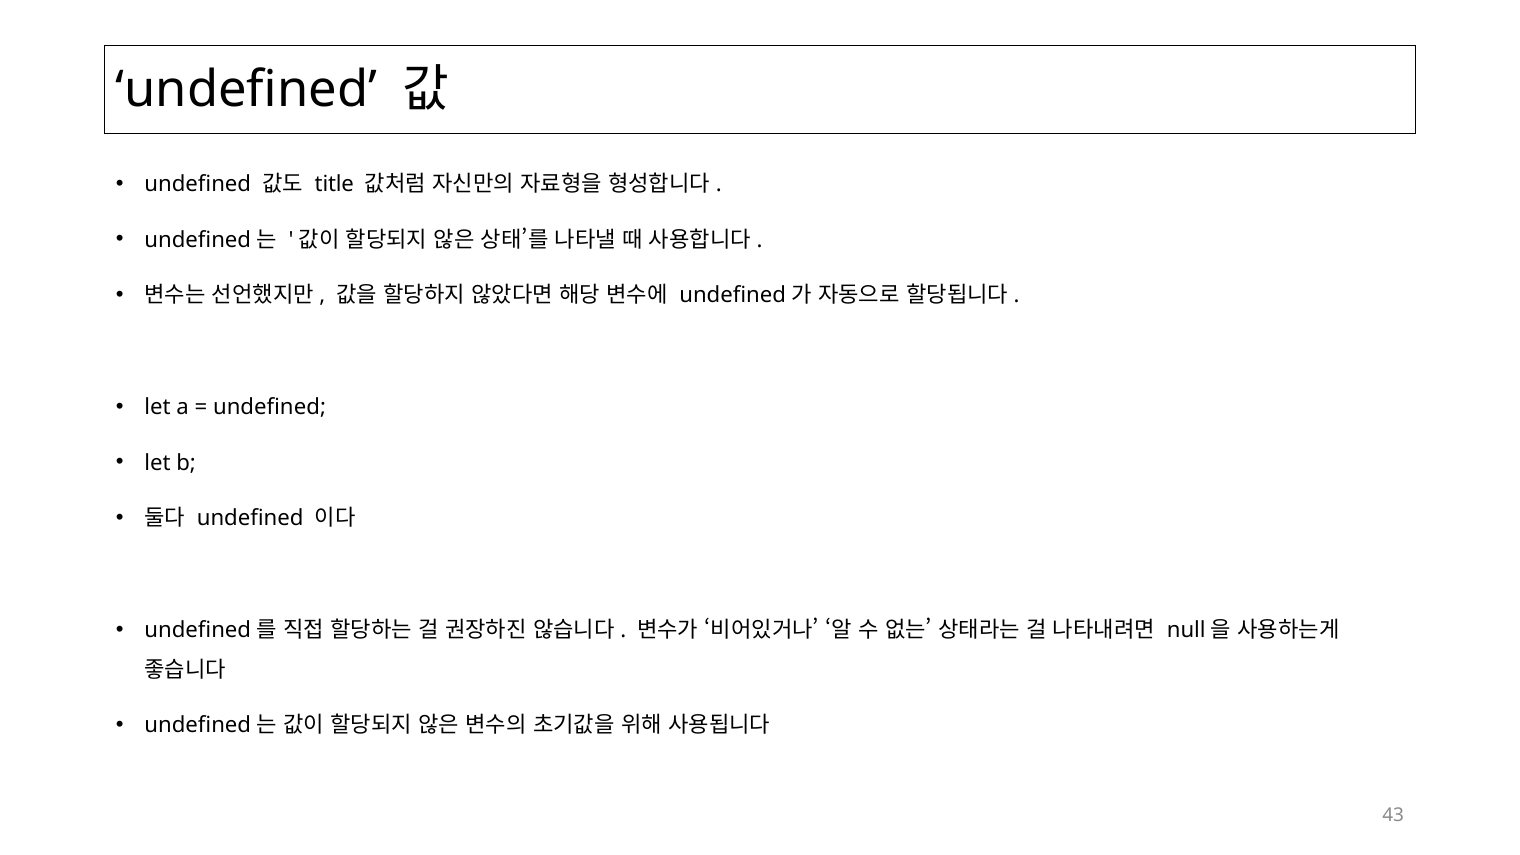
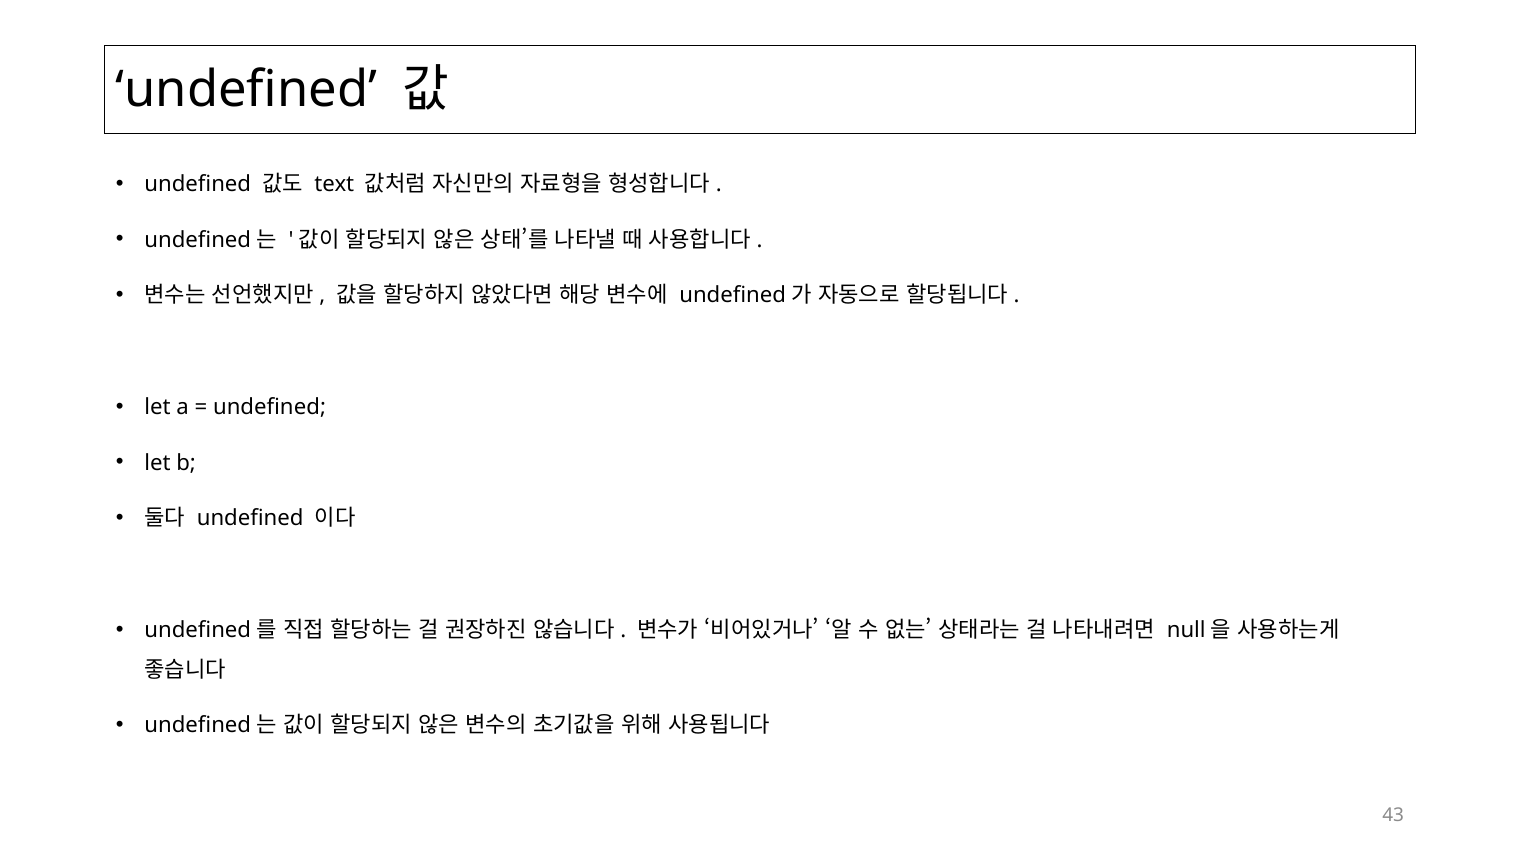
title: title -> text
